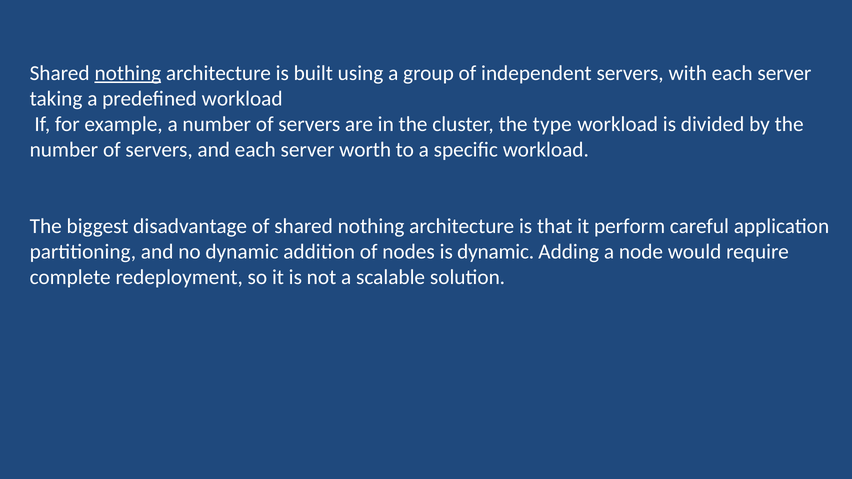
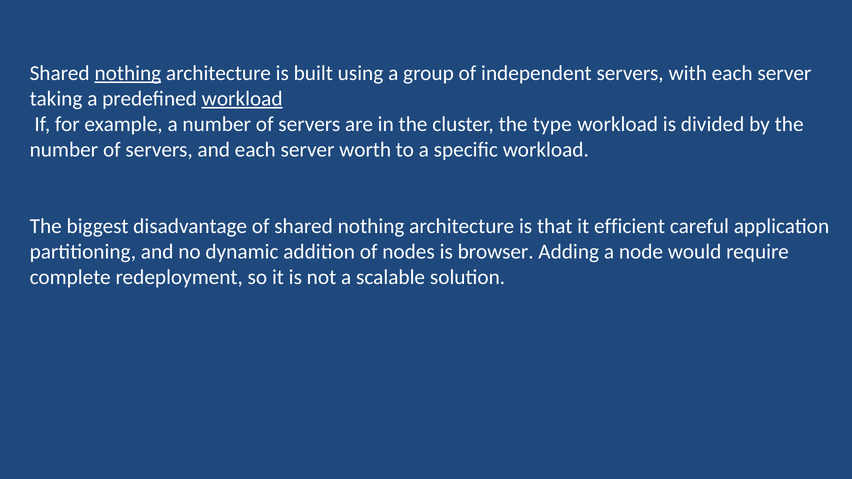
workload at (242, 99) underline: none -> present
perform: perform -> efficient
is dynamic: dynamic -> browser
